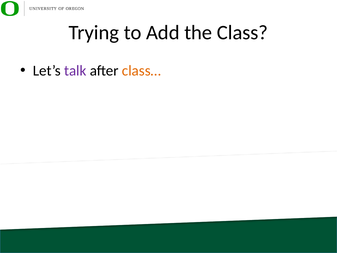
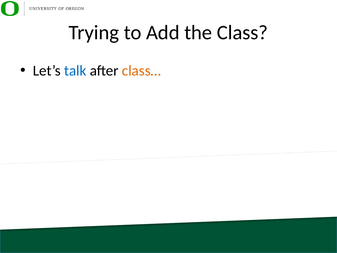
talk colour: purple -> blue
